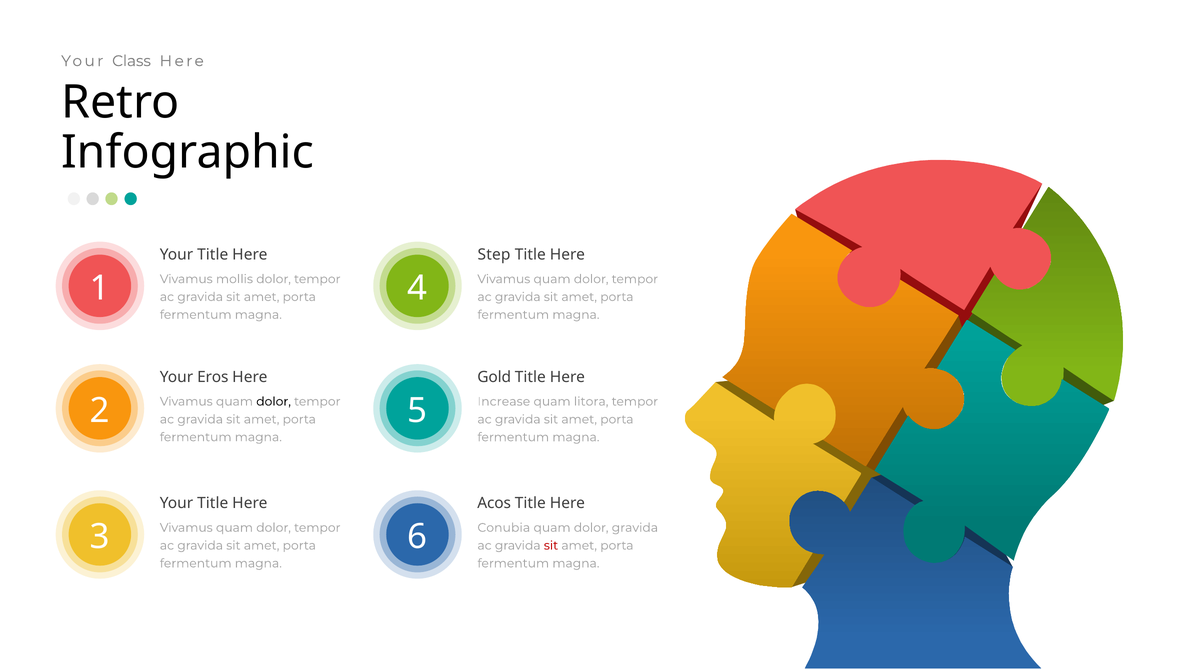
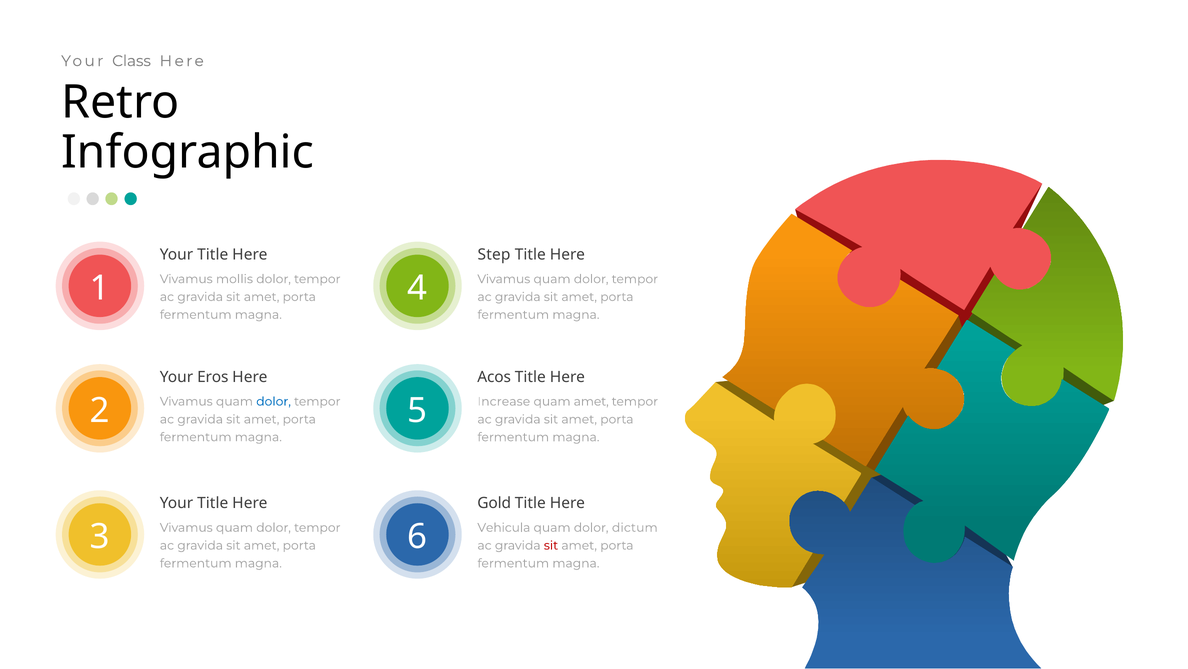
Gold: Gold -> Acos
dolor at (274, 402) colour: black -> blue
quam litora: litora -> amet
Acos: Acos -> Gold
Conubia: Conubia -> Vehicula
dolor gravida: gravida -> dictum
